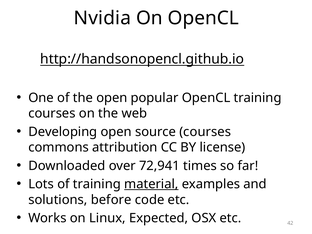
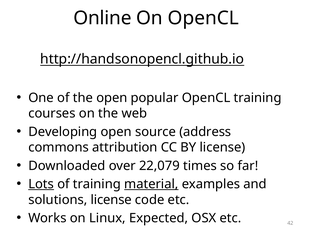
Nvidia: Nvidia -> Online
source courses: courses -> address
72,941: 72,941 -> 22,079
Lots underline: none -> present
solutions before: before -> license
